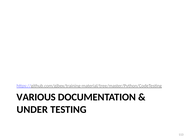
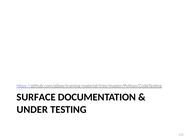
VARIOUS: VARIOUS -> SURFACE
